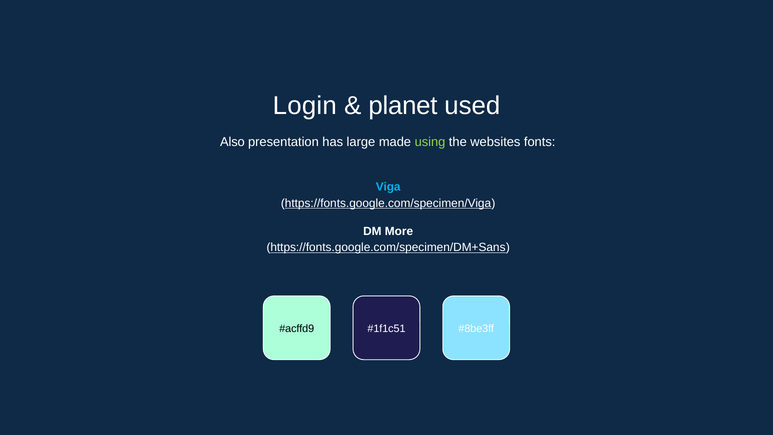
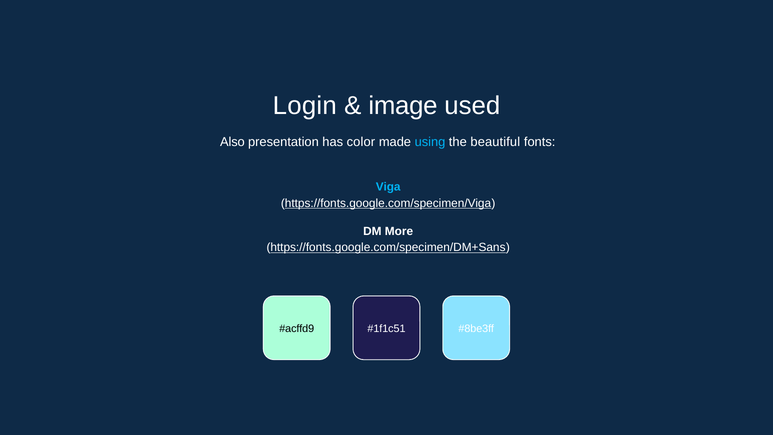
planet: planet -> image
large: large -> color
using colour: light green -> light blue
websites: websites -> beautiful
